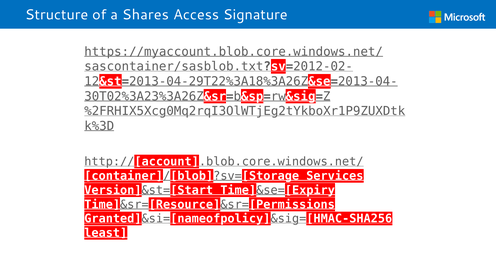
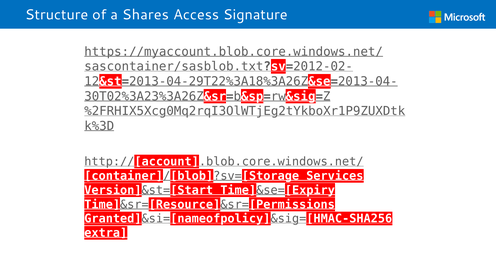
least: least -> extra
